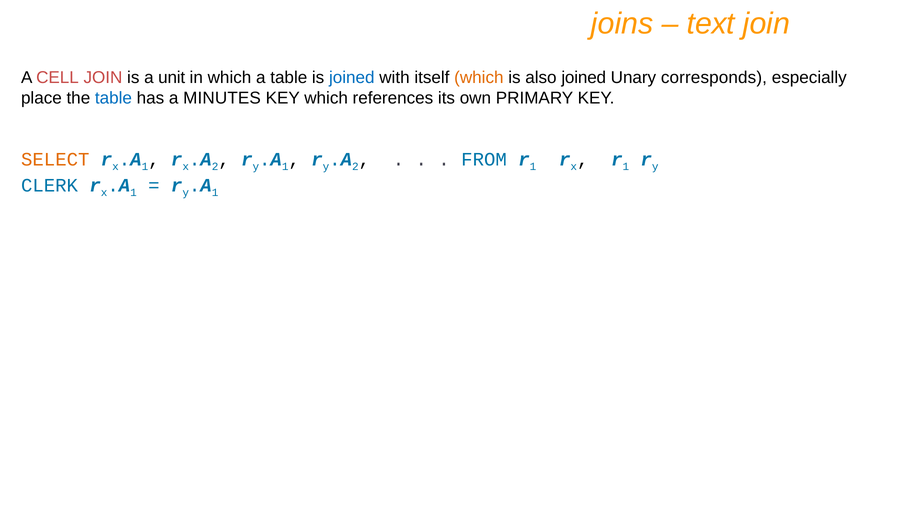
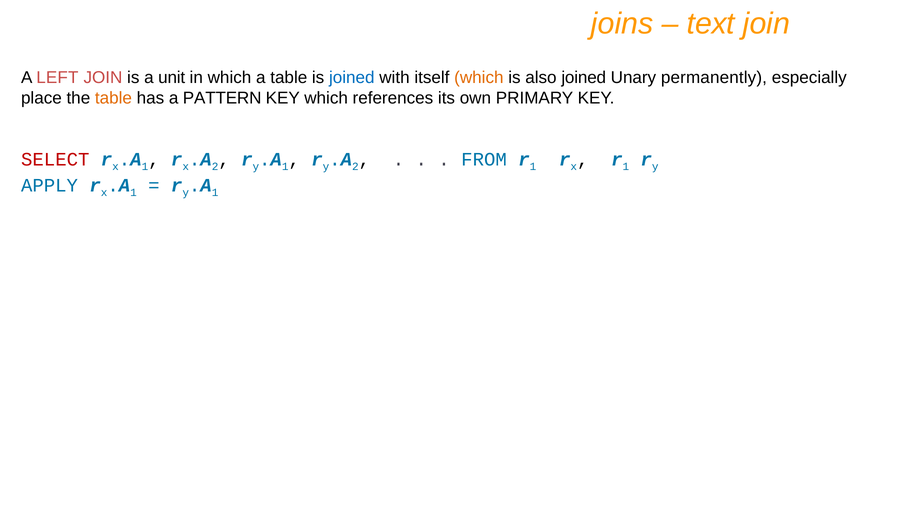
CELL: CELL -> LEFT
corresponds: corresponds -> permanently
table at (113, 98) colour: blue -> orange
MINUTES: MINUTES -> PATTERN
SELECT colour: orange -> red
CLERK: CLERK -> APPLY
